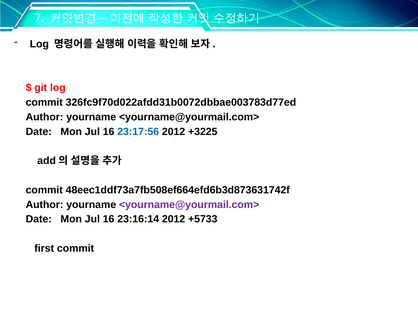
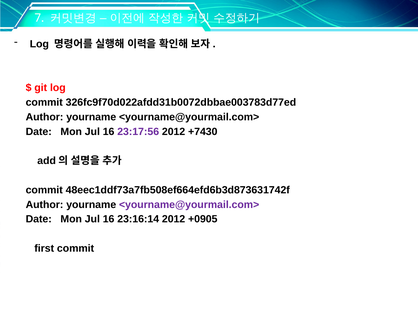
23:17:56 colour: blue -> purple
+3225: +3225 -> +7430
+5733: +5733 -> +0905
